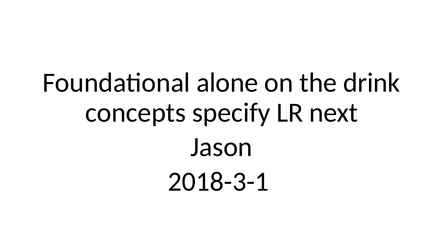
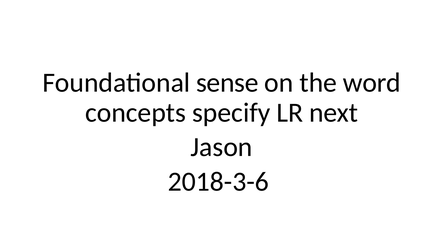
alone: alone -> sense
drink: drink -> word
2018-3-1: 2018-3-1 -> 2018-3-6
